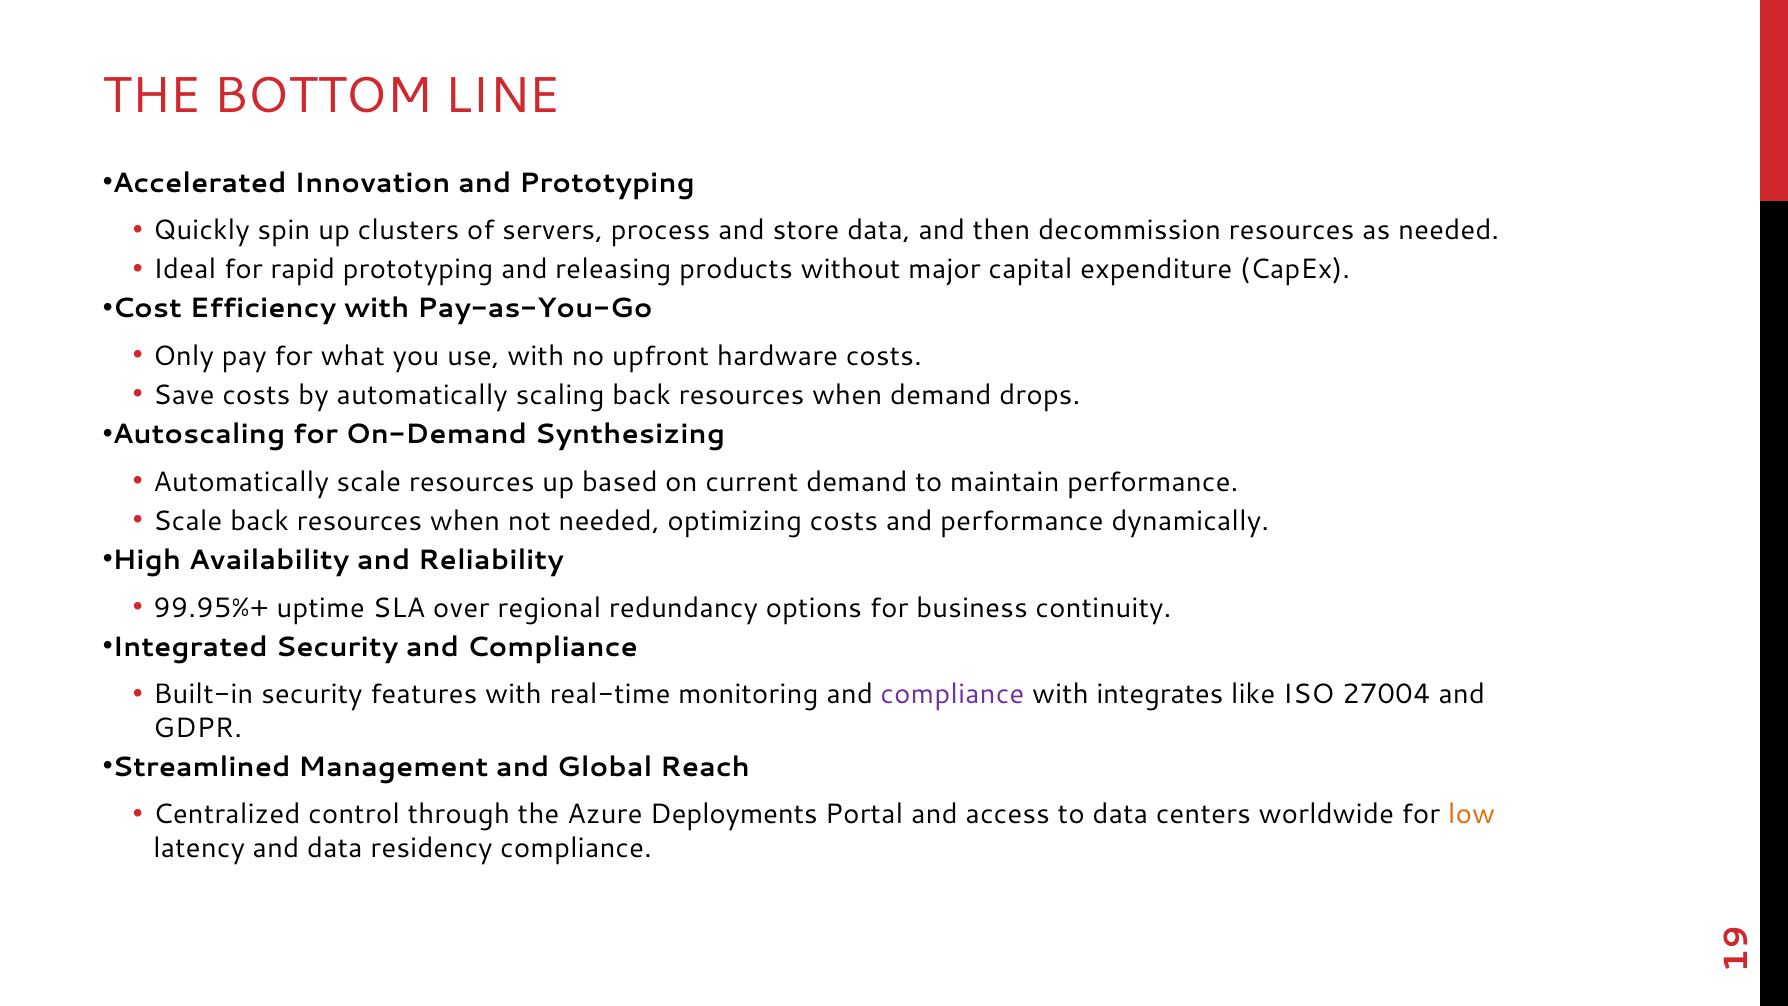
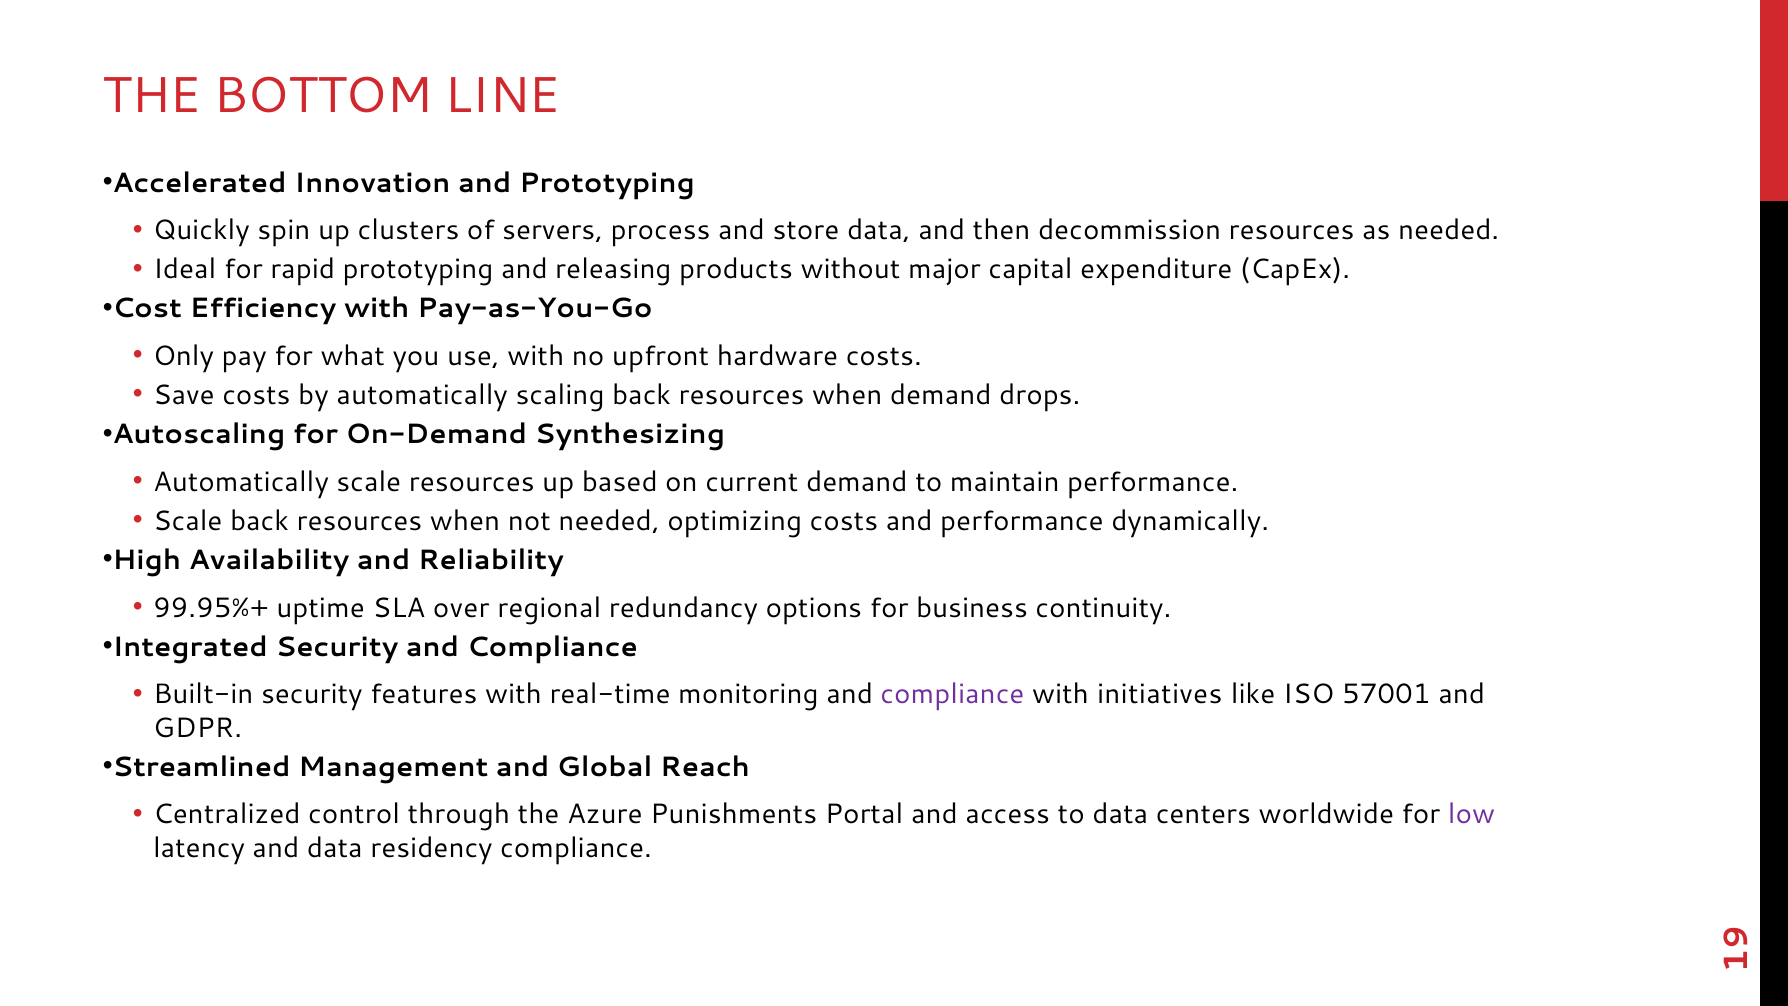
integrates: integrates -> initiatives
27004: 27004 -> 57001
Deployments: Deployments -> Punishments
low colour: orange -> purple
